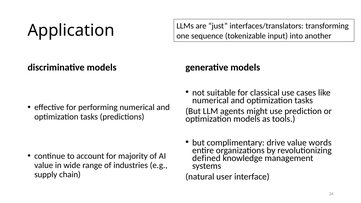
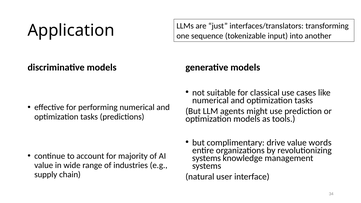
defined at (206, 158): defined -> systems
